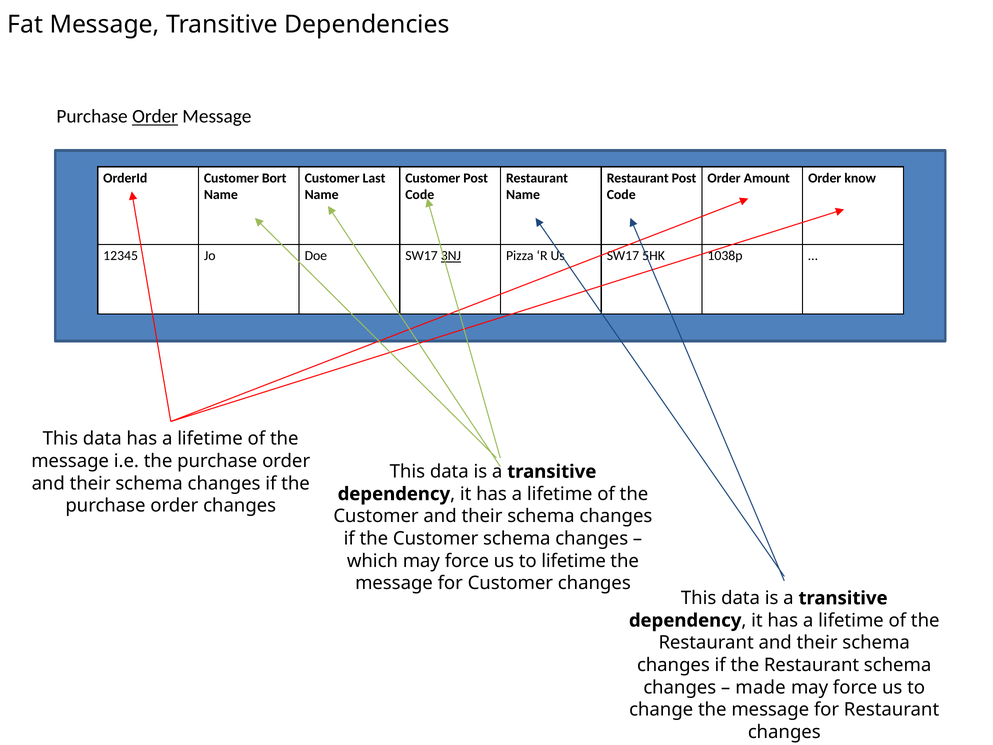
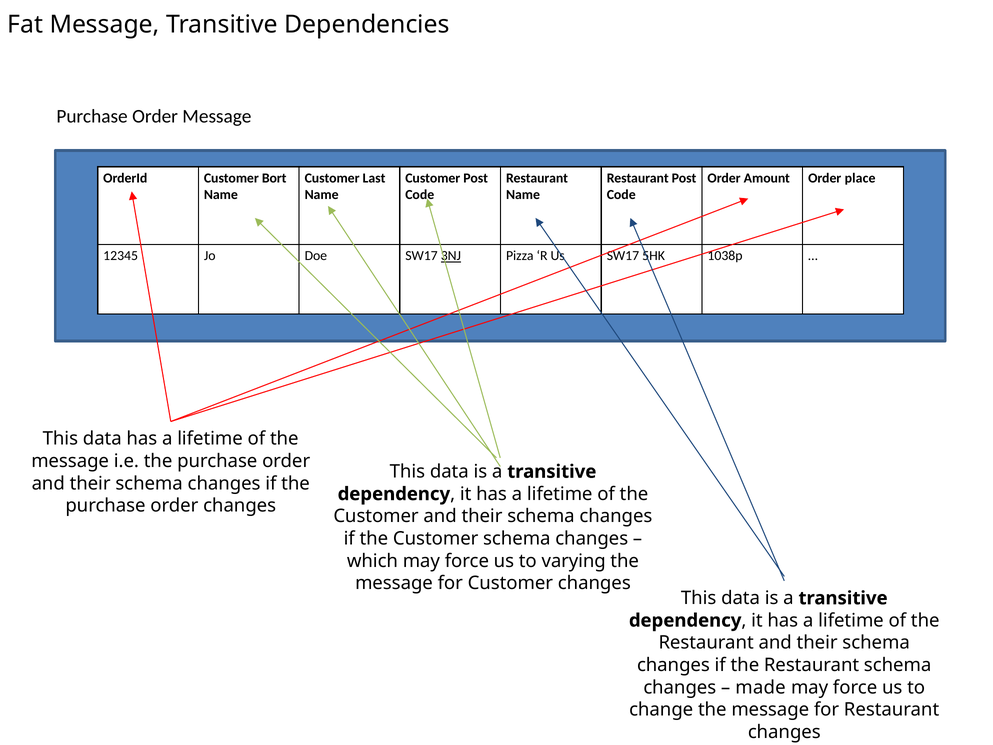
Order at (155, 117) underline: present -> none
know: know -> place
to lifetime: lifetime -> varying
